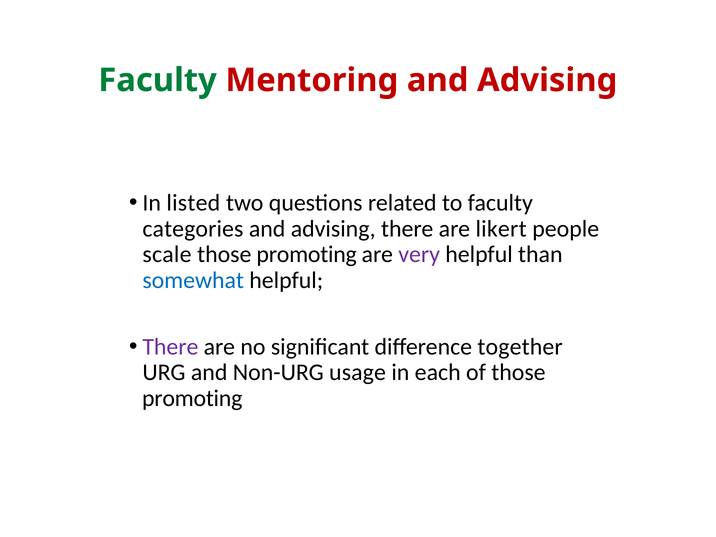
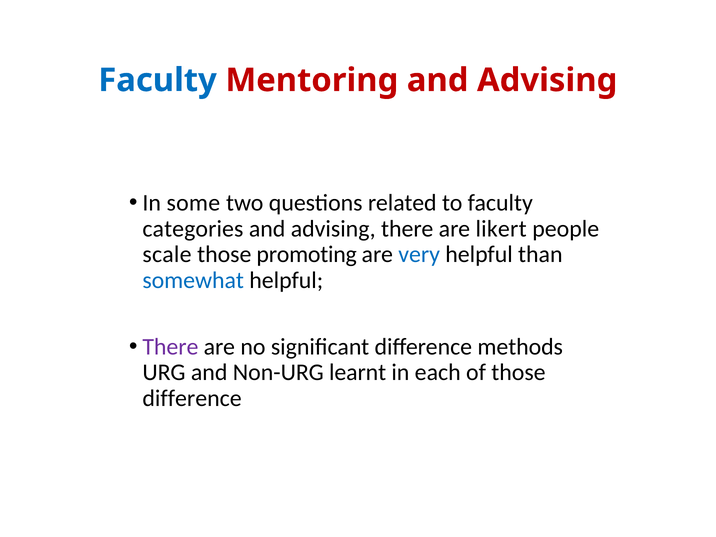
Faculty at (158, 80) colour: green -> blue
listed: listed -> some
very colour: purple -> blue
together: together -> methods
usage: usage -> learnt
promoting at (192, 398): promoting -> difference
